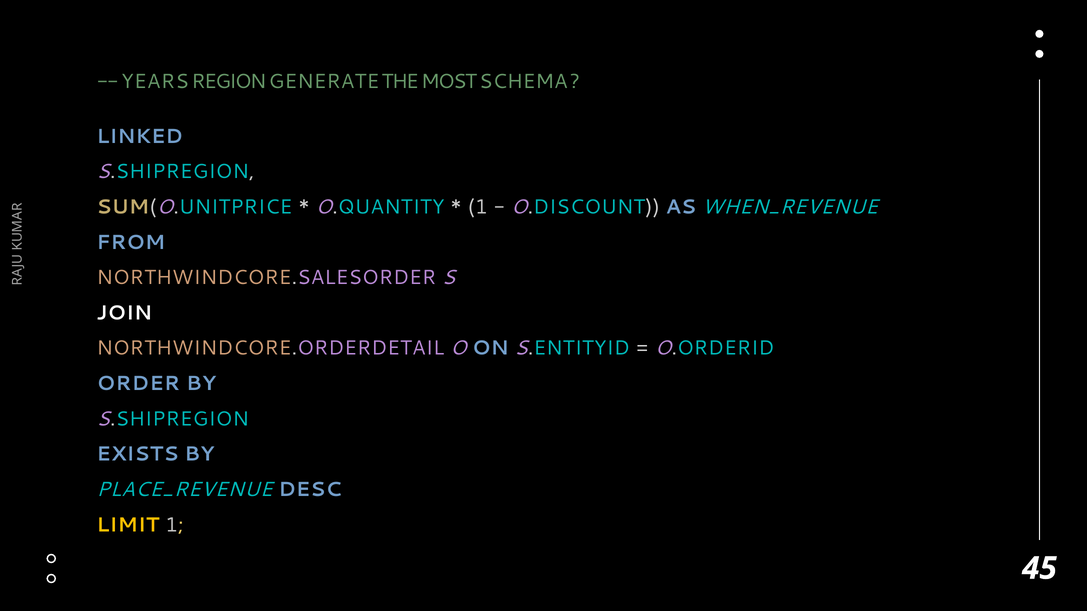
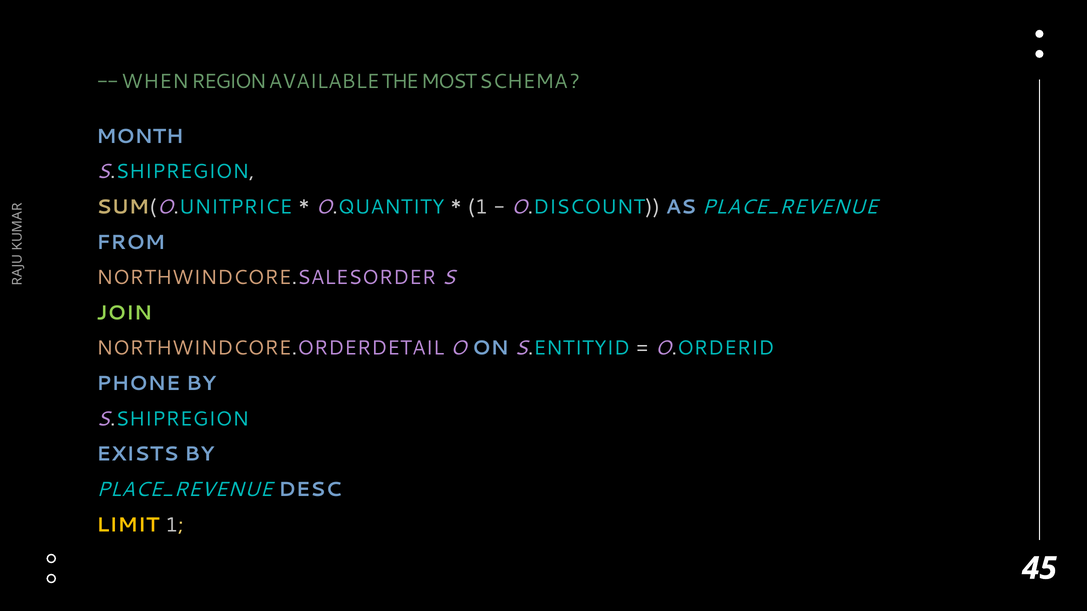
YEARS: YEARS -> WHEN
GENERATE: GENERATE -> AVAILABLE
LINKED: LINKED -> MONTH
AS WHEN_REVENUE: WHEN_REVENUE -> PLACE_REVENUE
JOIN colour: white -> light green
ORDER: ORDER -> PHONE
